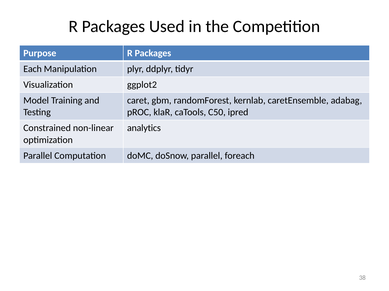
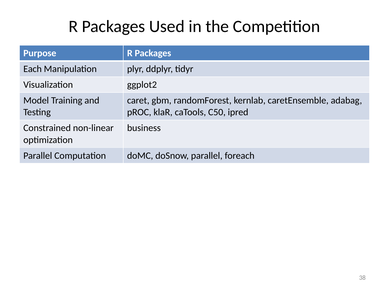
analytics: analytics -> business
